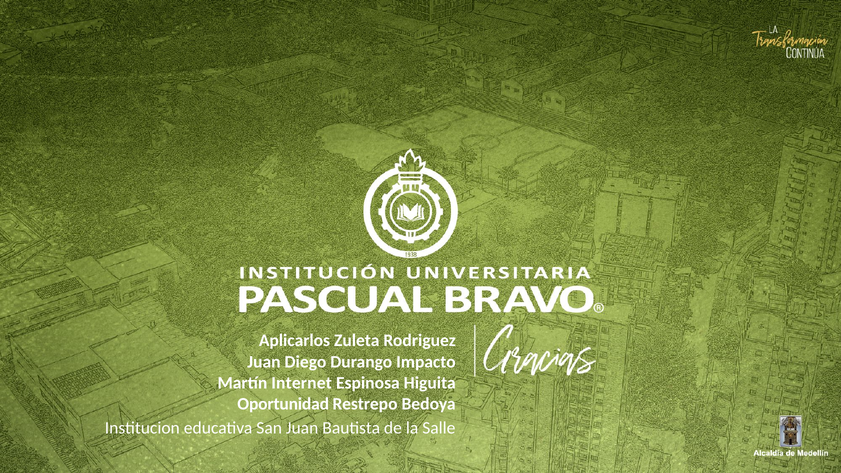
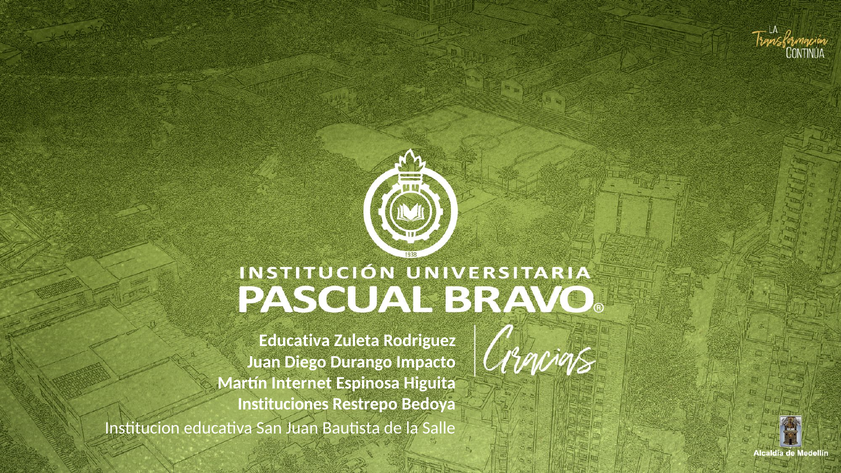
Aplicarlos at (294, 341): Aplicarlos -> Educativa
Oportunidad: Oportunidad -> Instituciones
